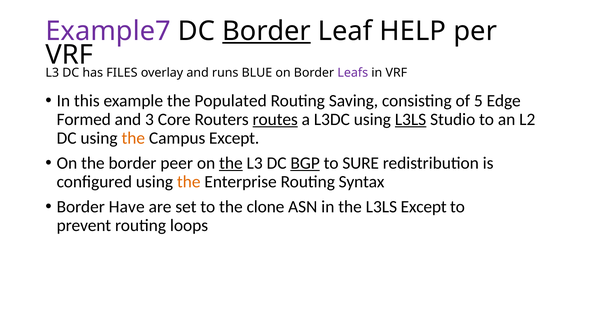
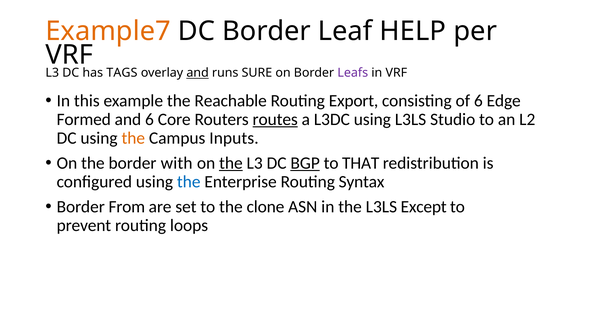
Example7 colour: purple -> orange
Border at (267, 31) underline: present -> none
FILES: FILES -> TAGS
and at (198, 73) underline: none -> present
BLUE: BLUE -> SURE
Populated: Populated -> Reachable
Saving: Saving -> Export
of 5: 5 -> 6
and 3: 3 -> 6
L3LS at (411, 119) underline: present -> none
Campus Except: Except -> Inputs
peer: peer -> with
SURE: SURE -> THAT
the at (189, 182) colour: orange -> blue
Have: Have -> From
